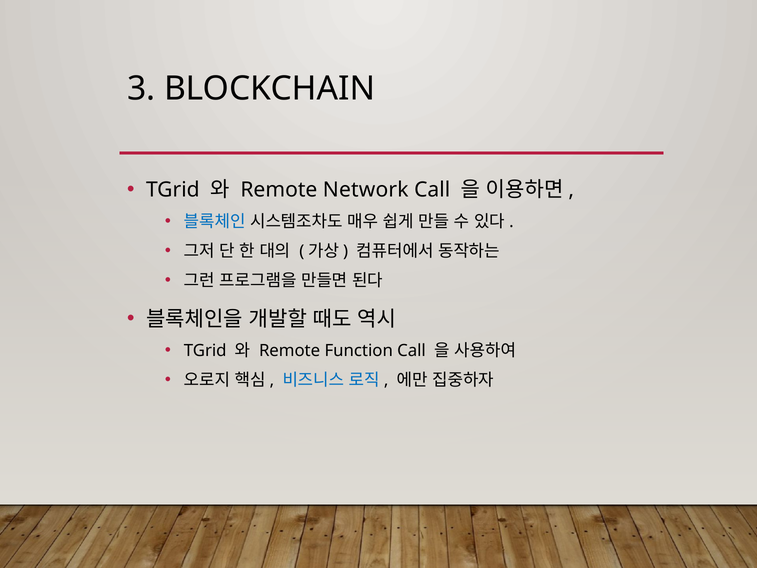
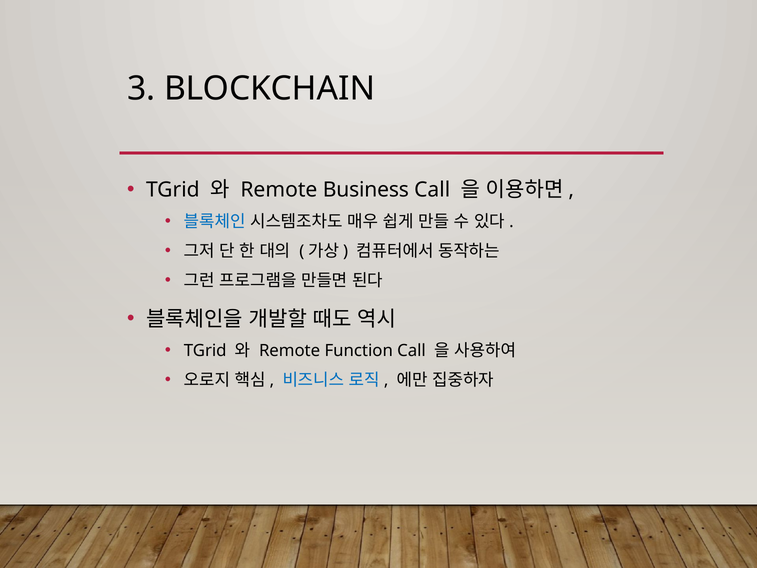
Network: Network -> Business
